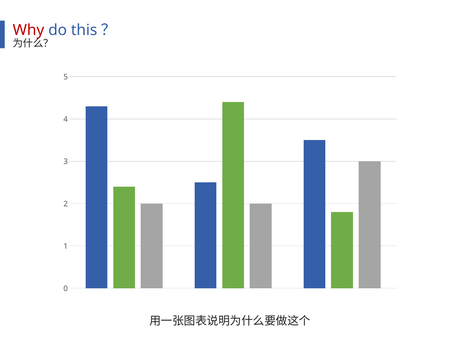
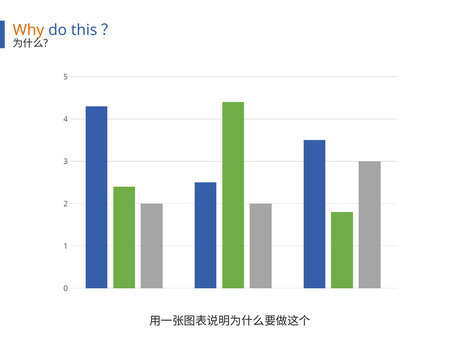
Why colour: red -> orange
